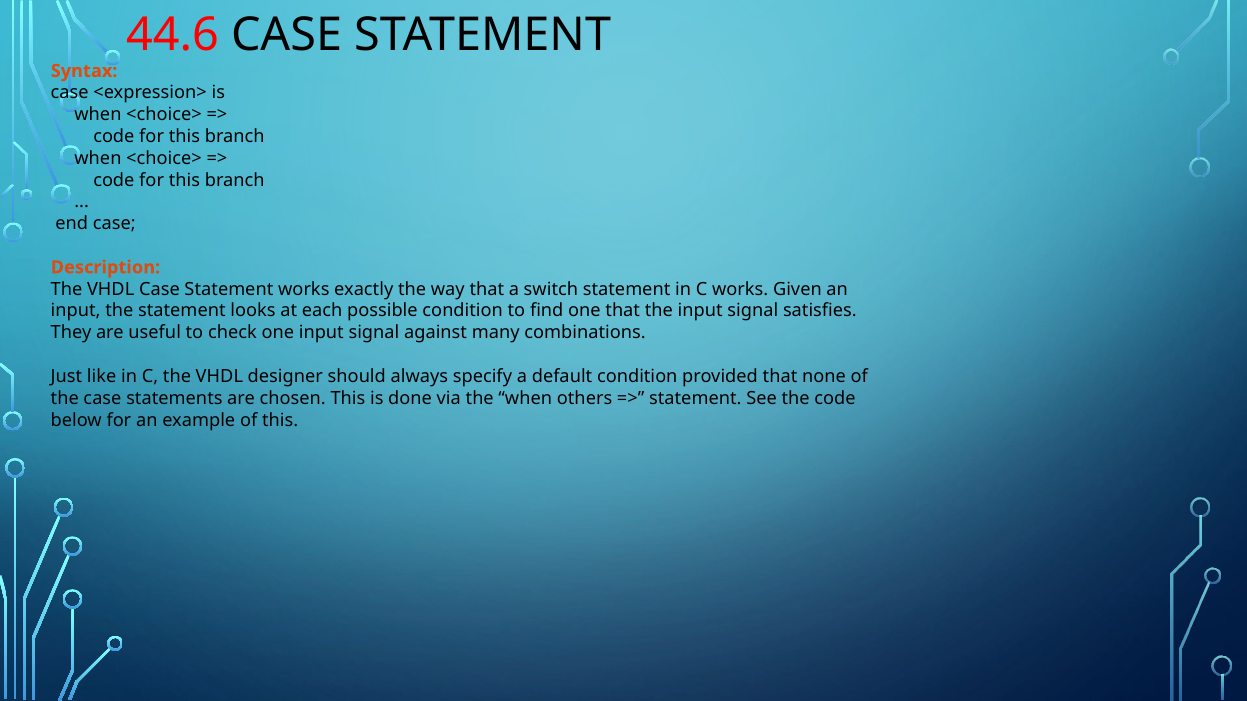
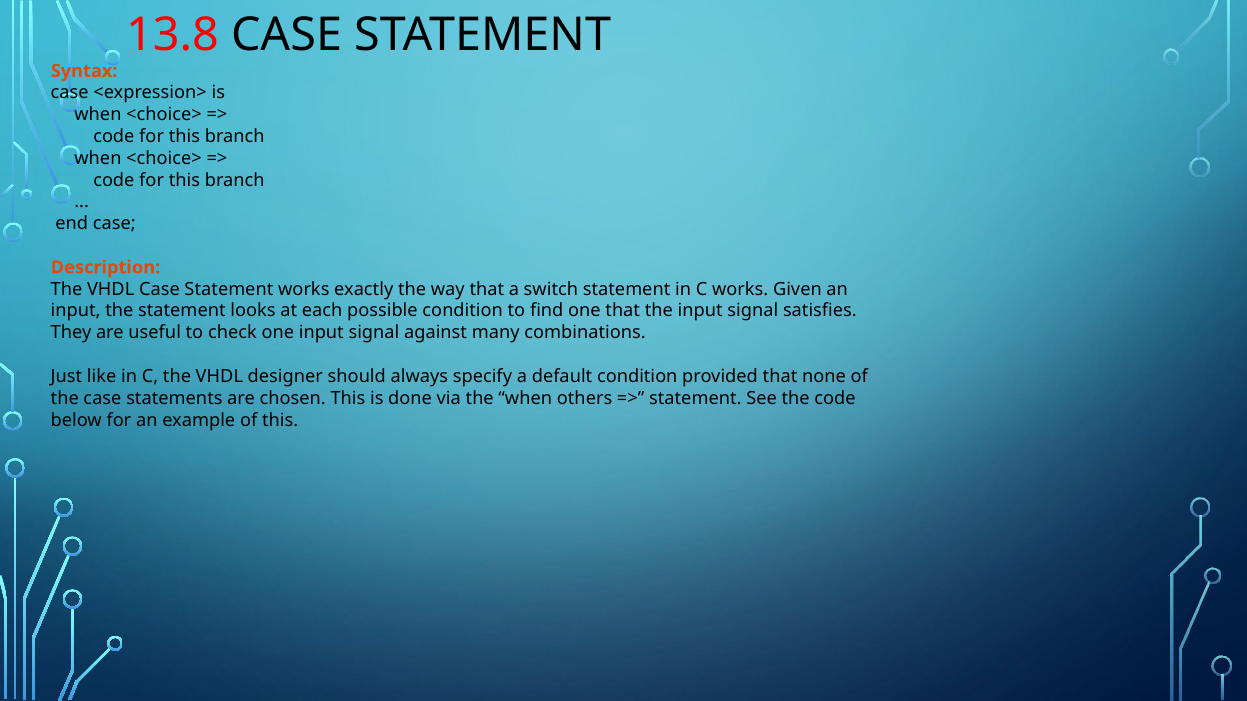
44.6: 44.6 -> 13.8
